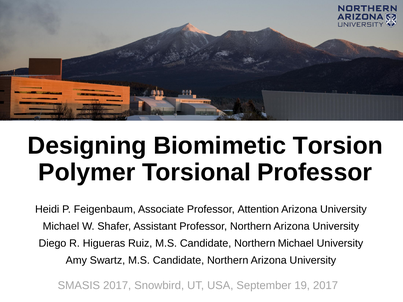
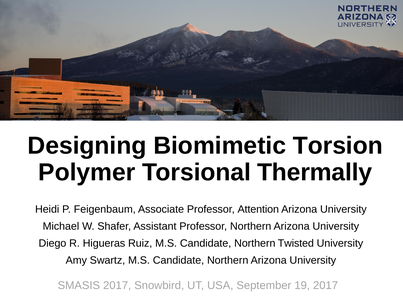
Torsional Professor: Professor -> Thermally
Northern Michael: Michael -> Twisted
